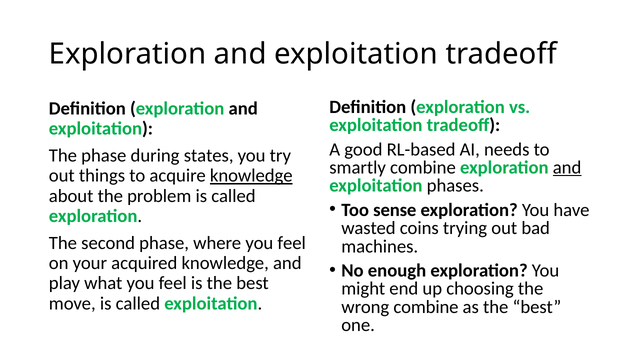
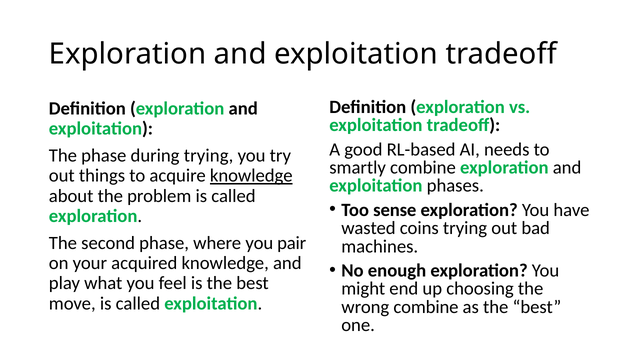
during states: states -> trying
and at (567, 167) underline: present -> none
where you feel: feel -> pair
